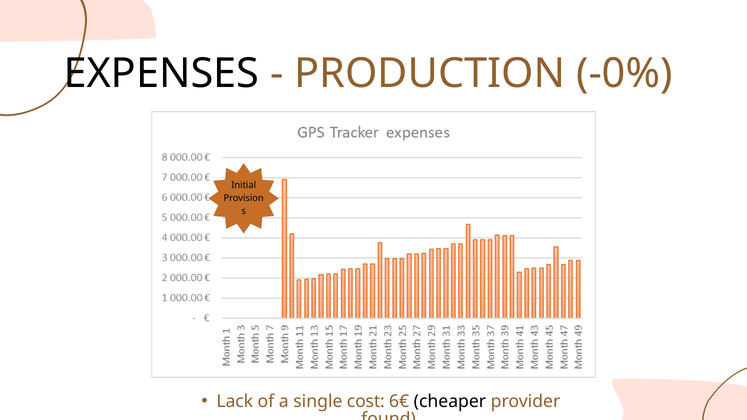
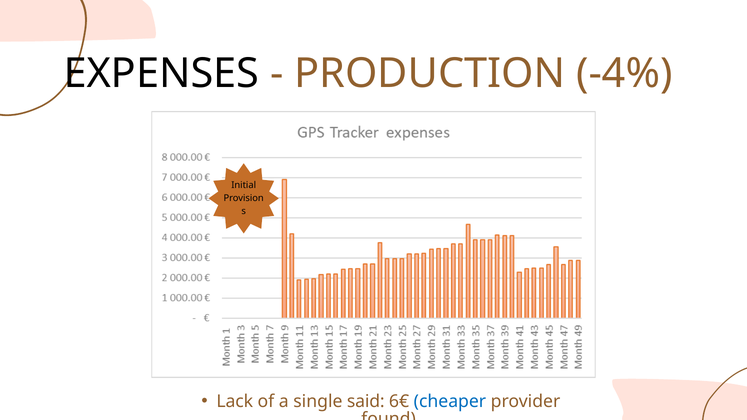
-0%: -0% -> -4%
cost: cost -> said
cheaper colour: black -> blue
